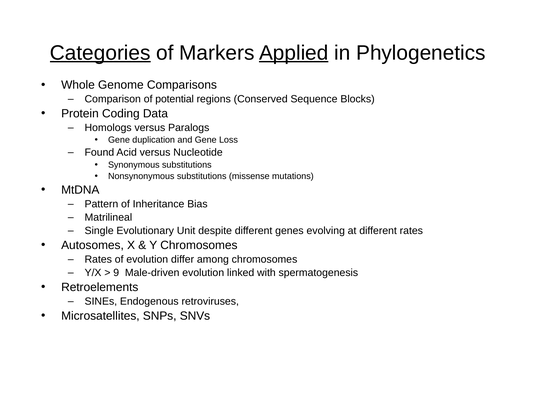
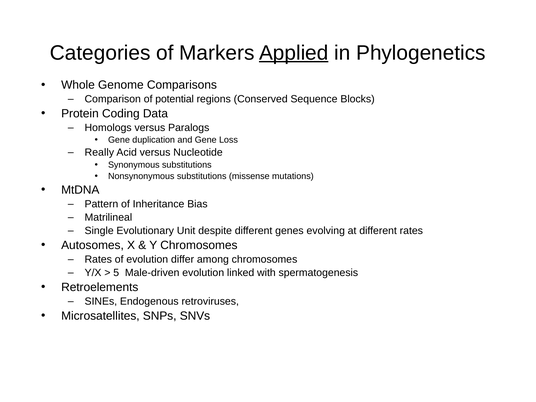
Categories underline: present -> none
Found: Found -> Really
9: 9 -> 5
